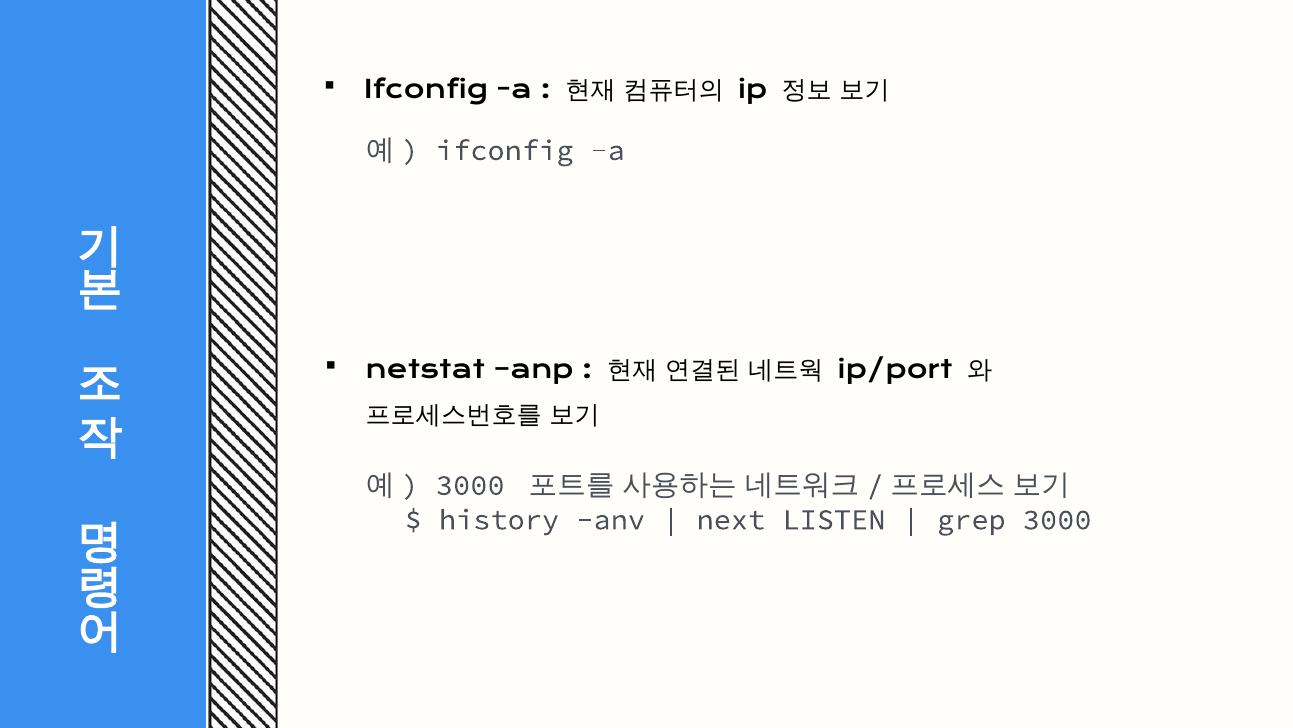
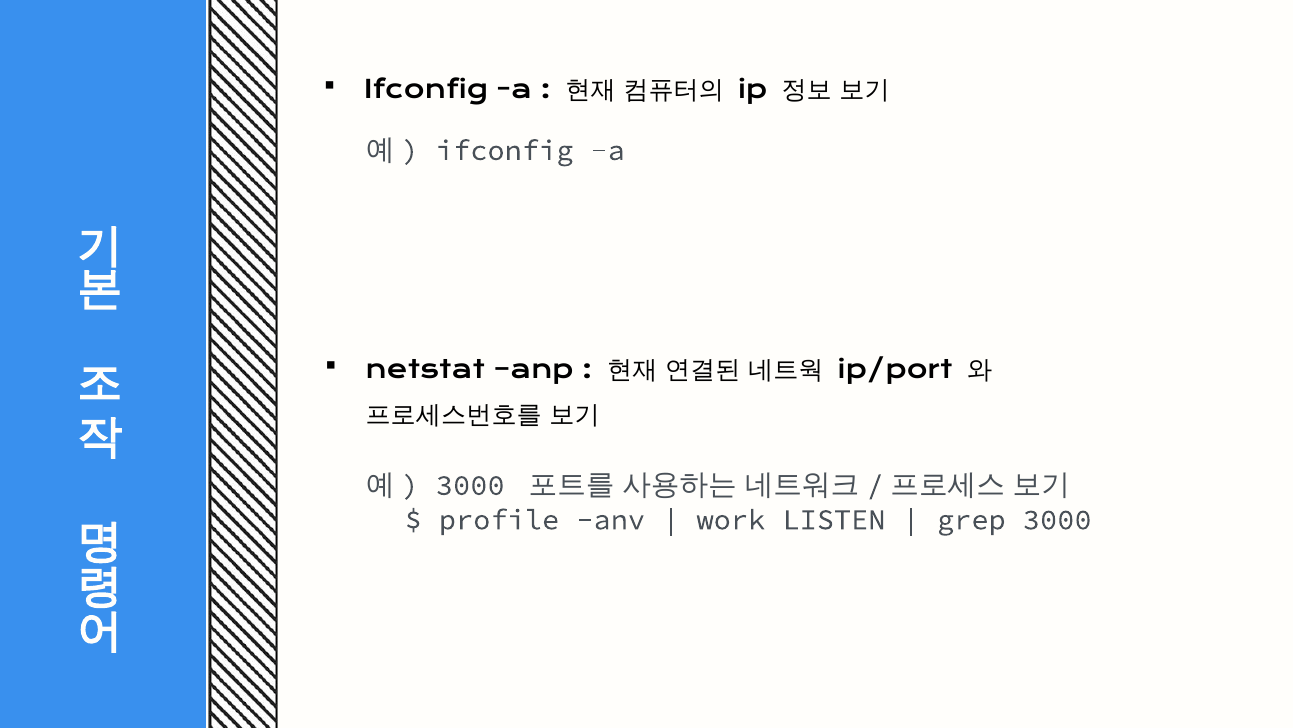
history: history -> profile
next: next -> work
